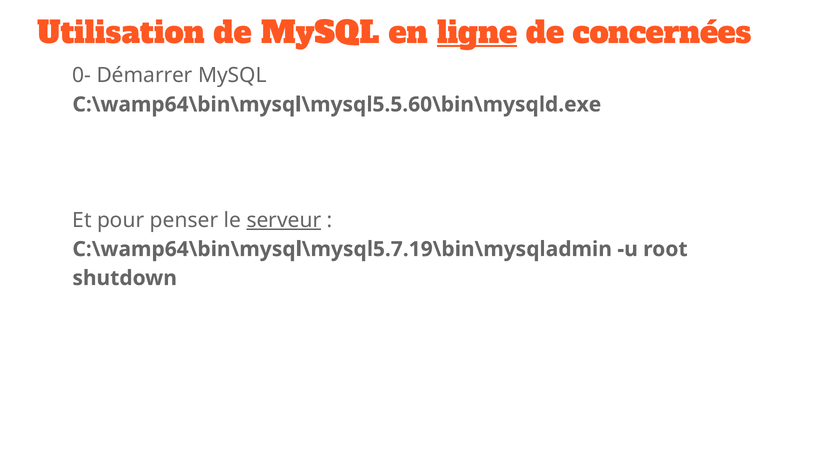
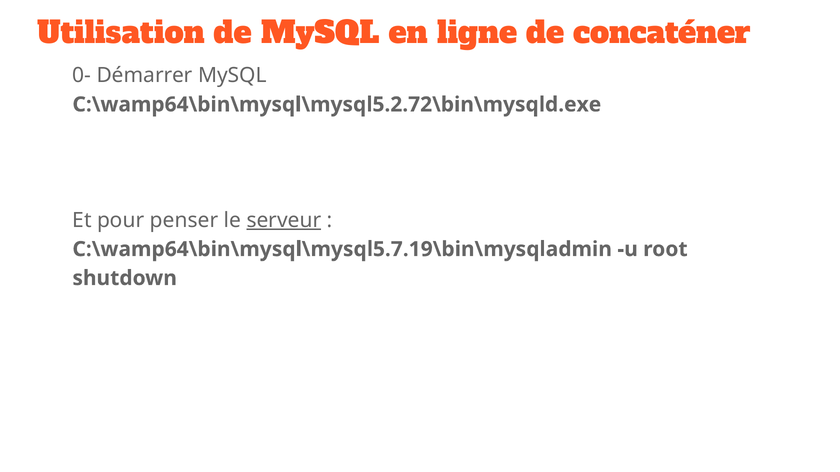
ligne underline: present -> none
concernées: concernées -> concaténer
C:\wamp64\bin\mysql\mysql5.5.60\bin\mysqld.exe: C:\wamp64\bin\mysql\mysql5.5.60\bin\mysqld.exe -> C:\wamp64\bin\mysql\mysql5.2.72\bin\mysqld.exe
